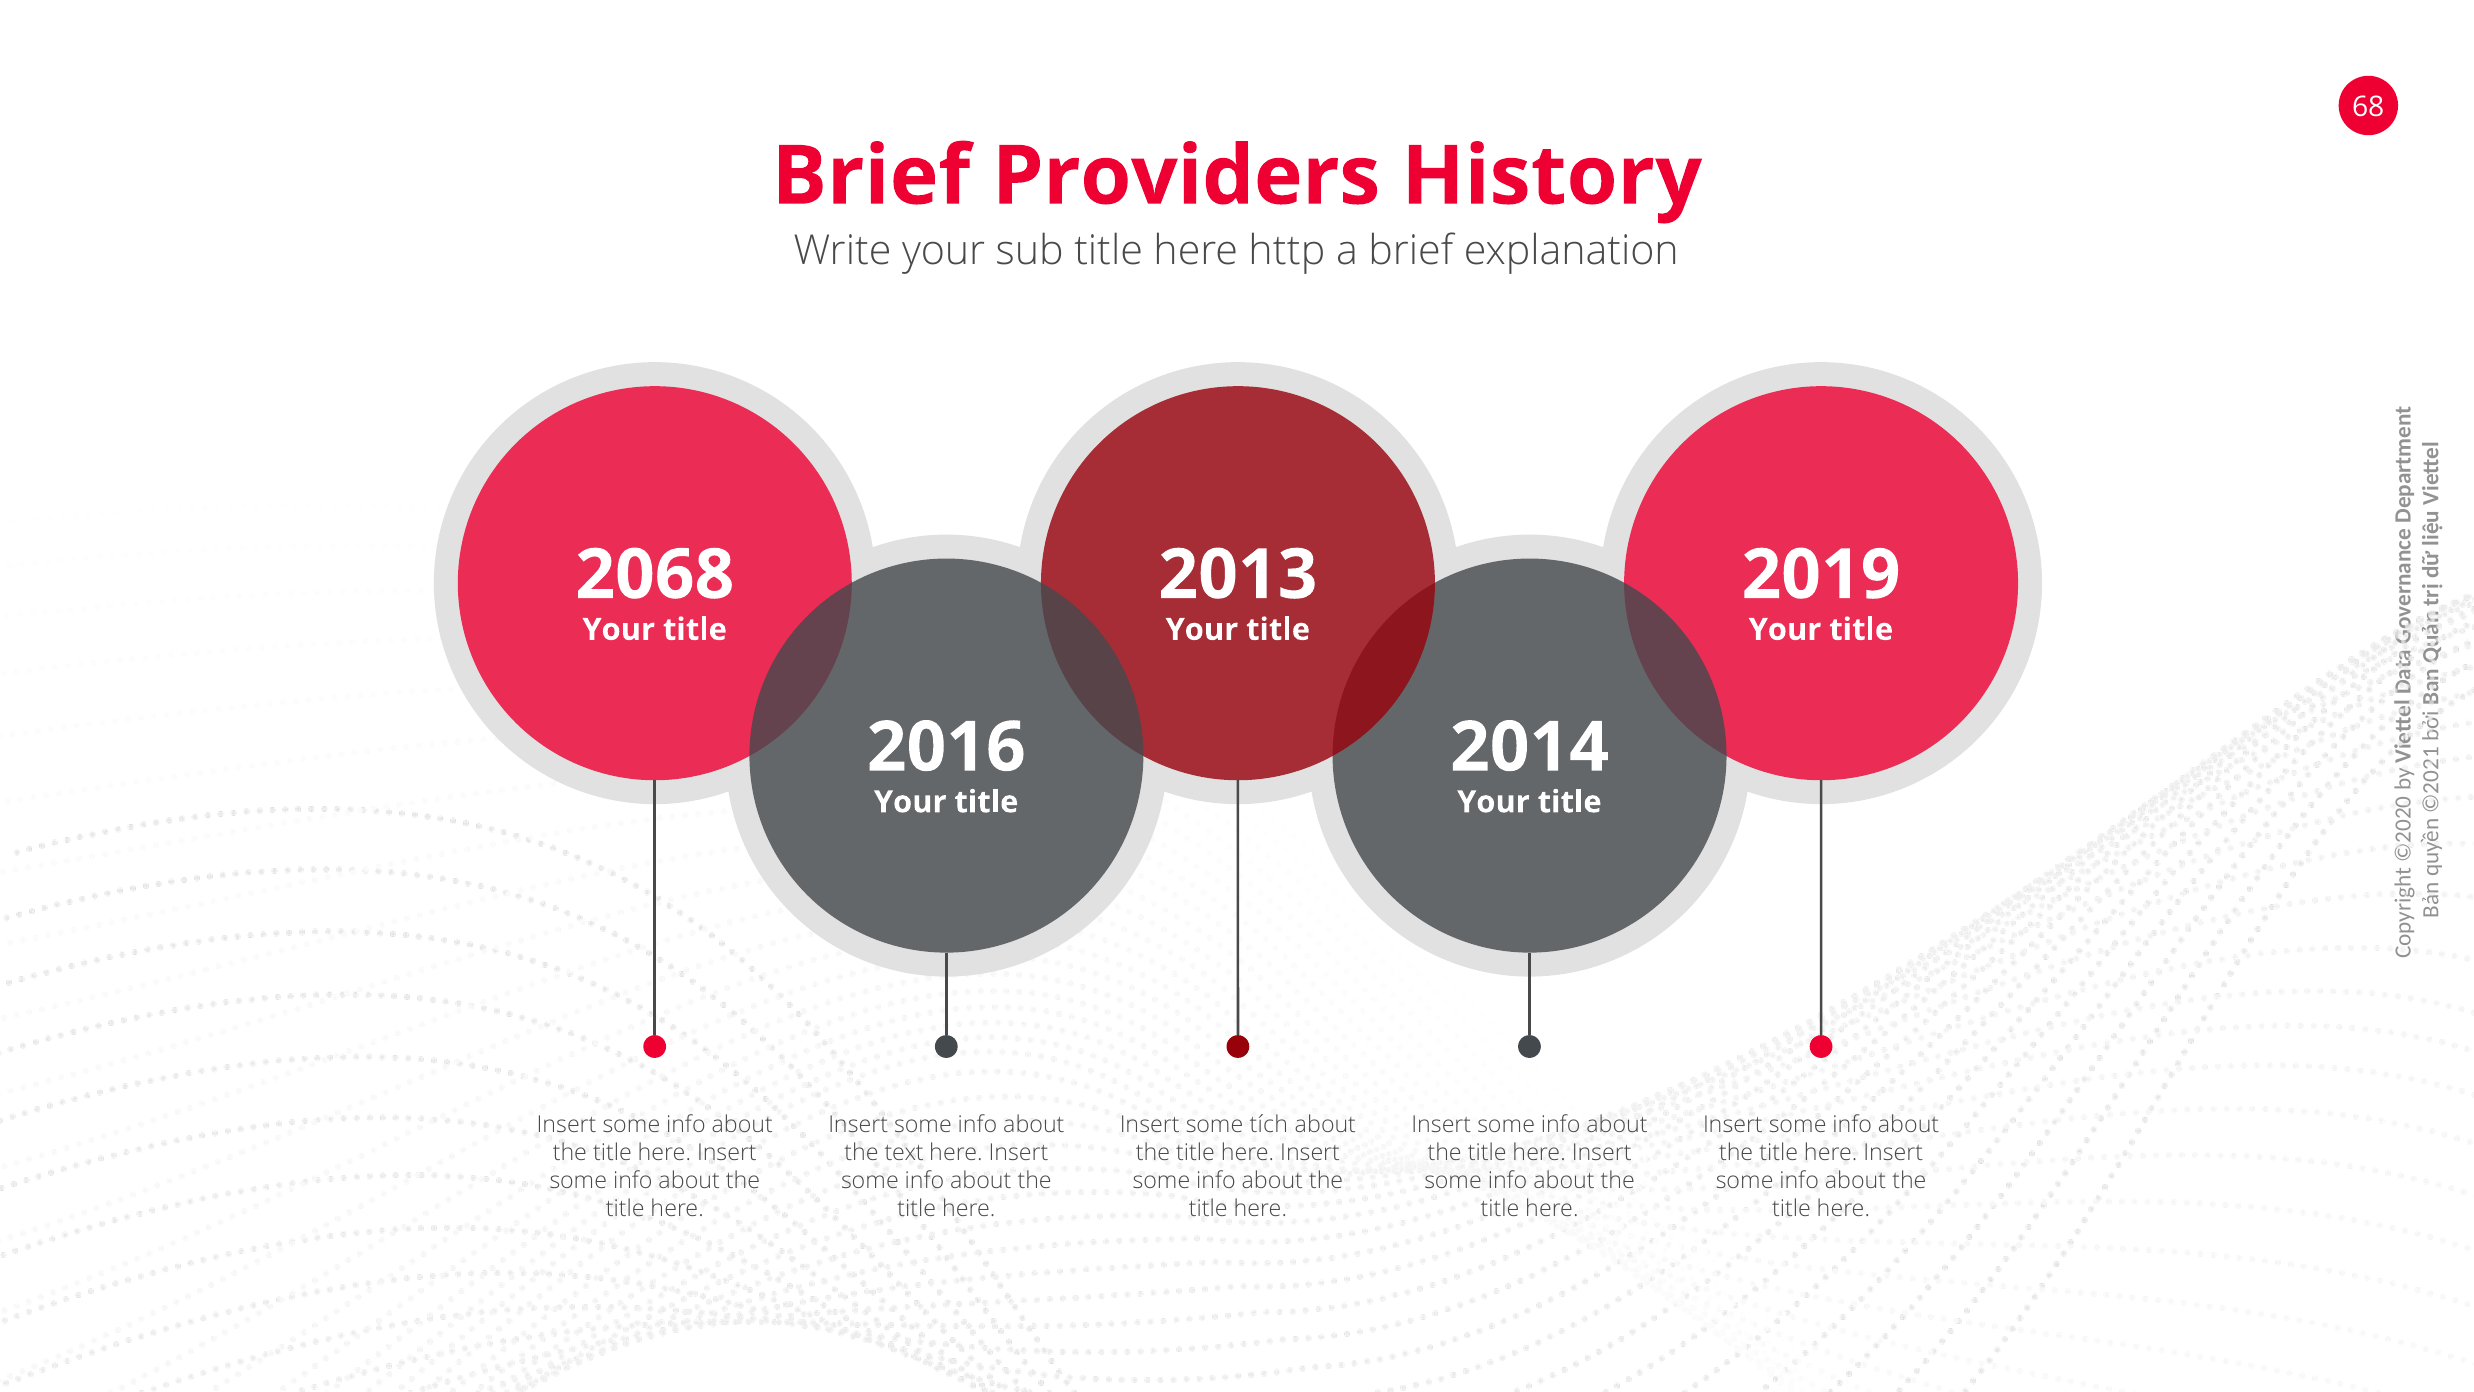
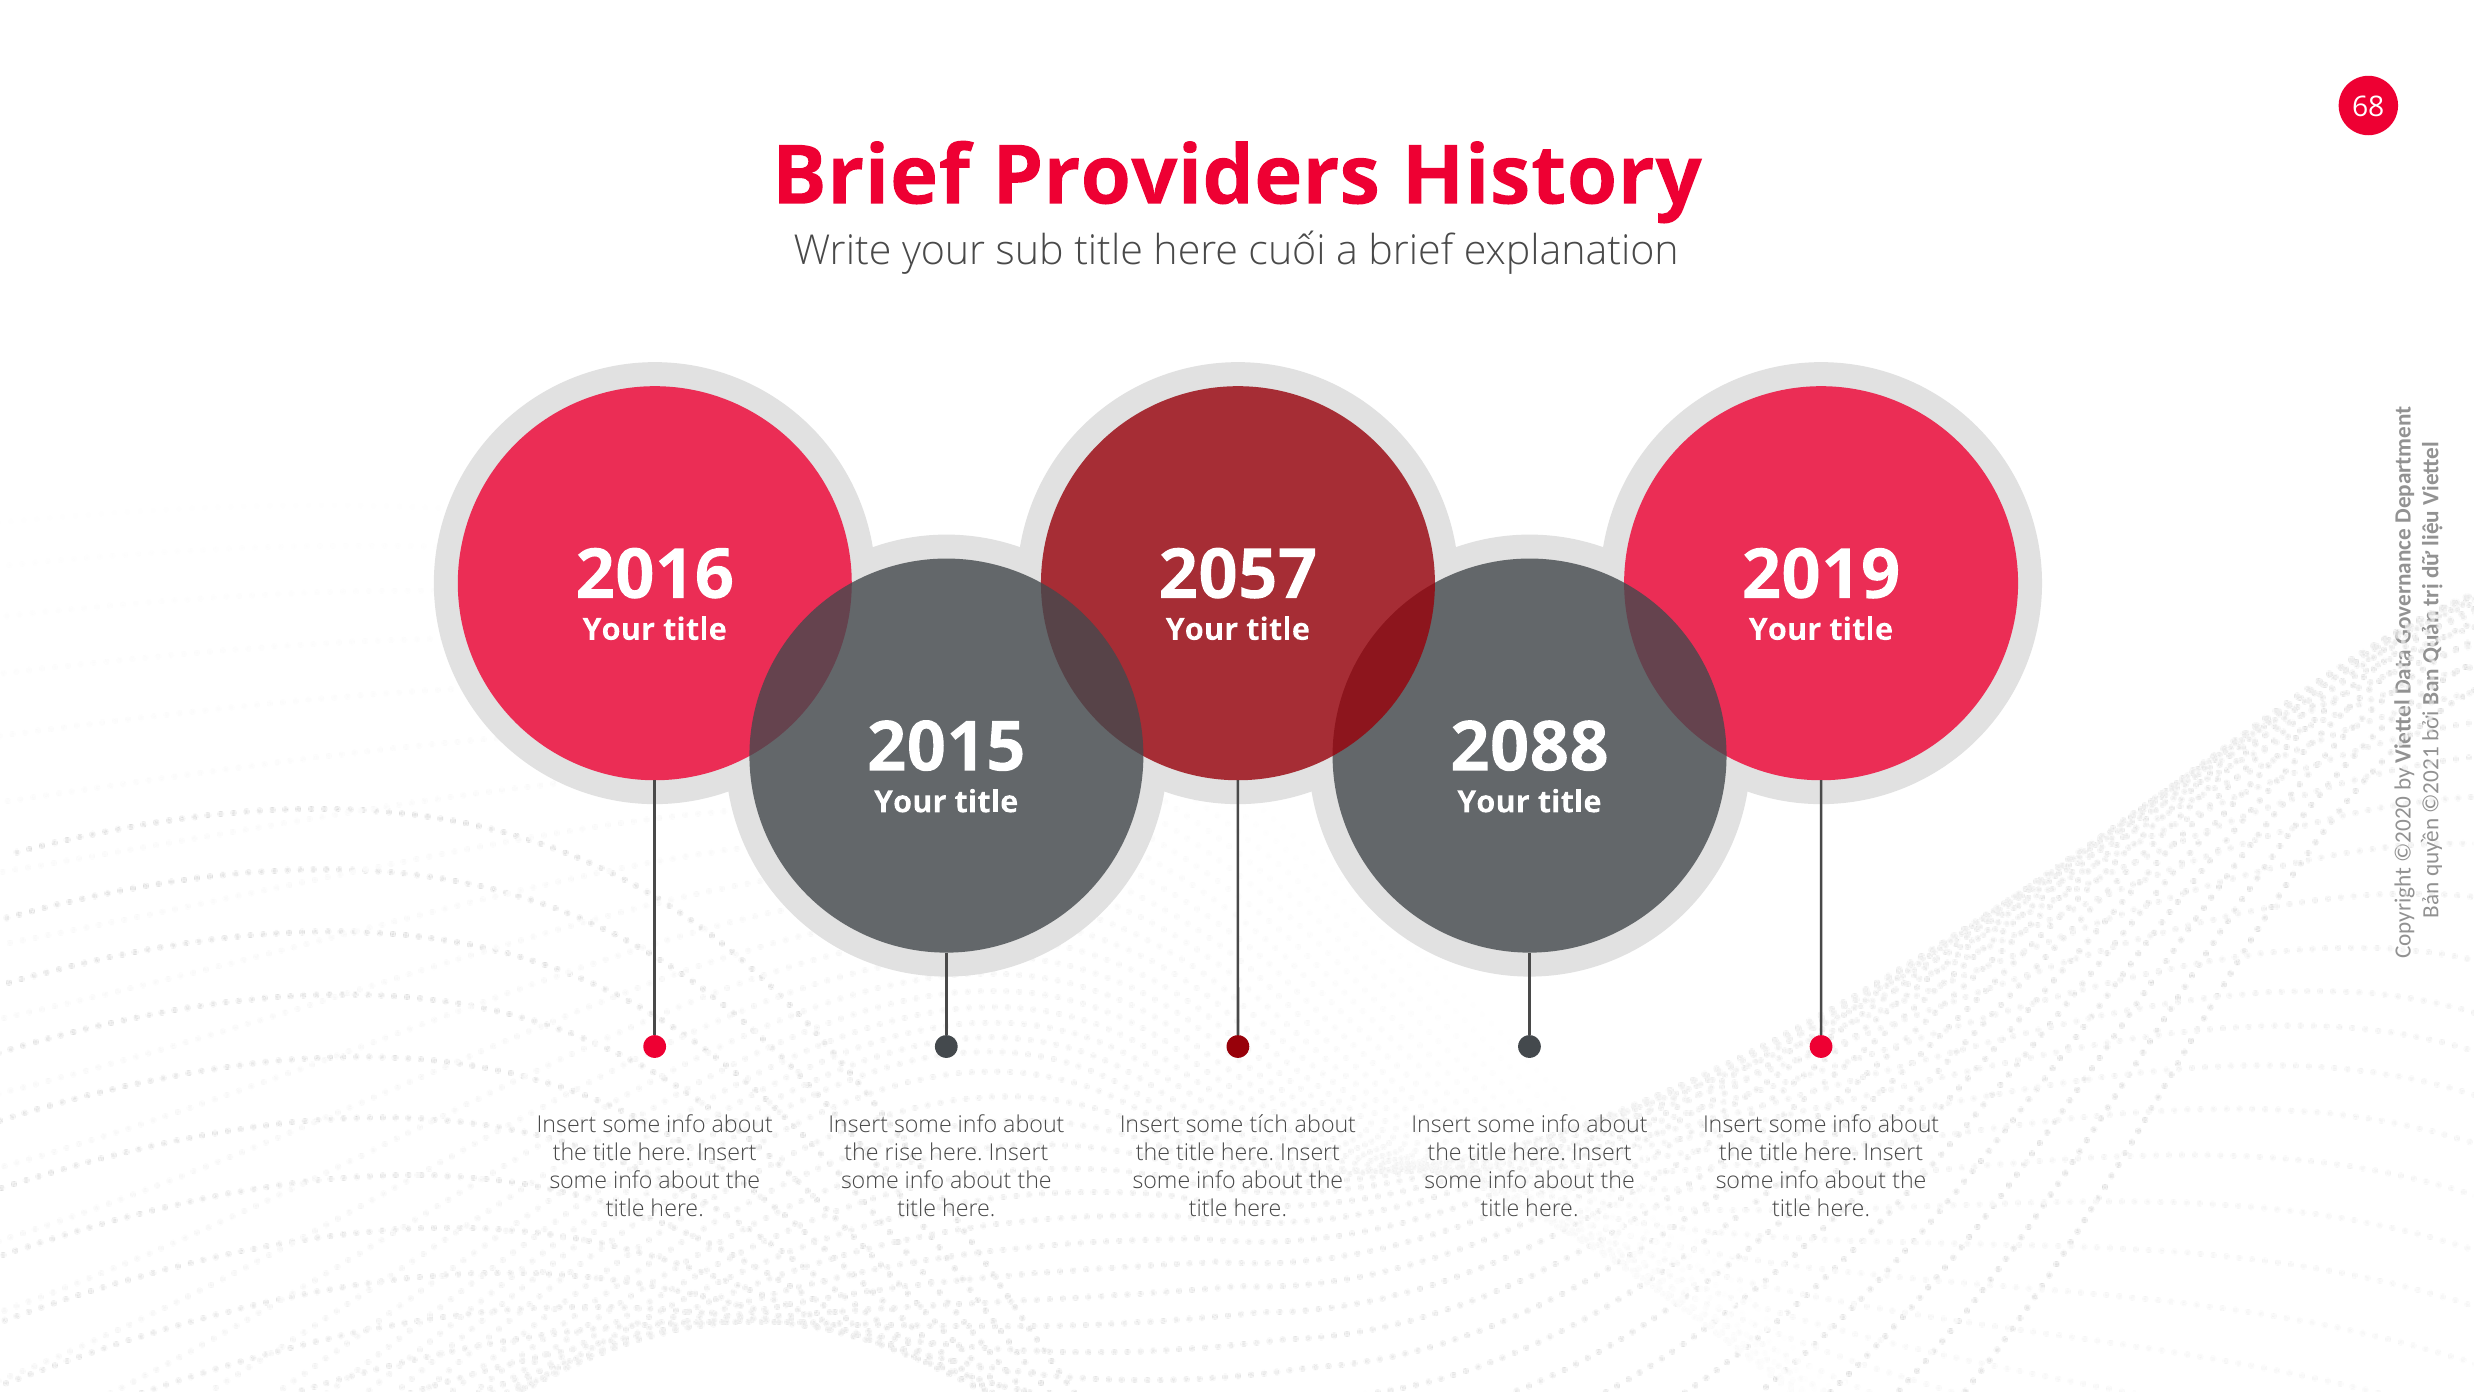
http: http -> cuối
2068: 2068 -> 2016
2013: 2013 -> 2057
2016: 2016 -> 2015
2014: 2014 -> 2088
text: text -> rise
